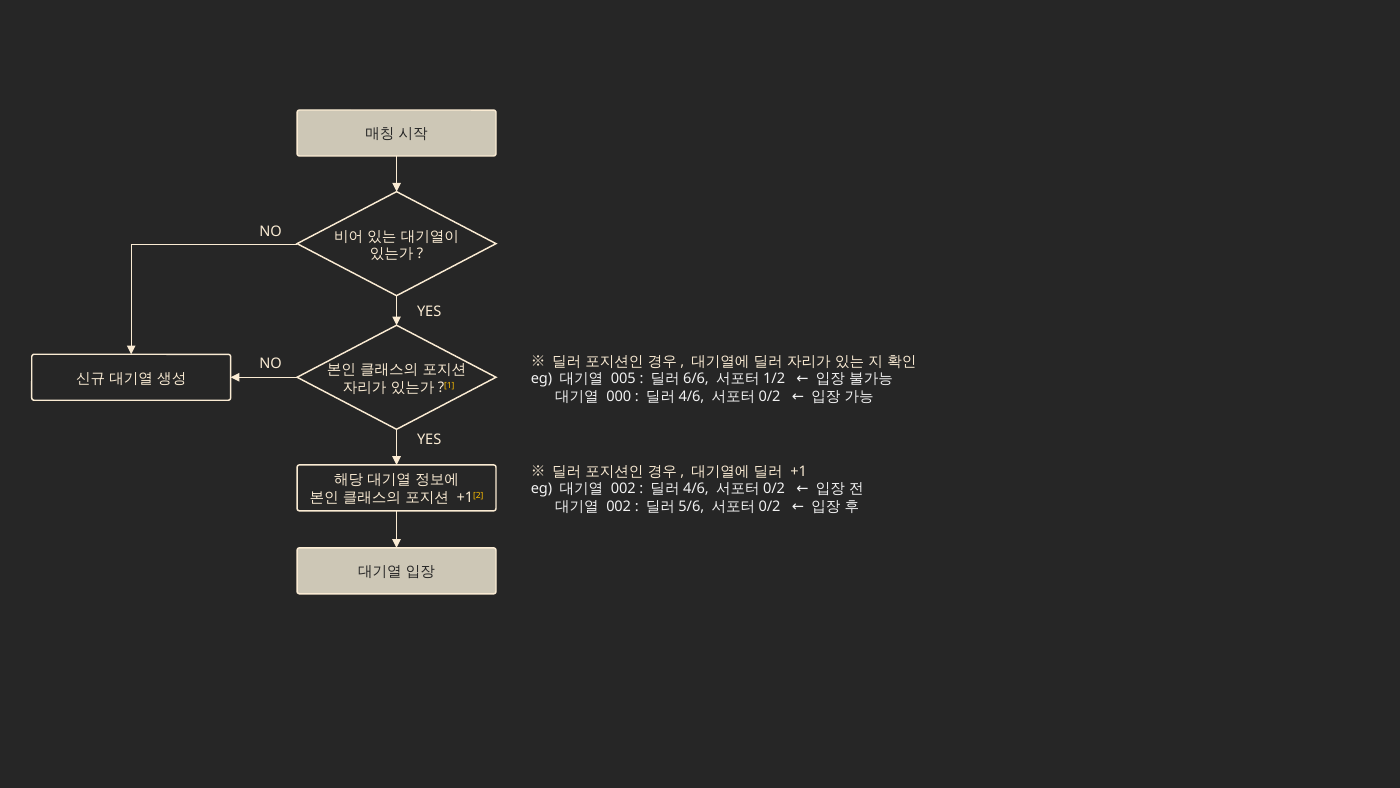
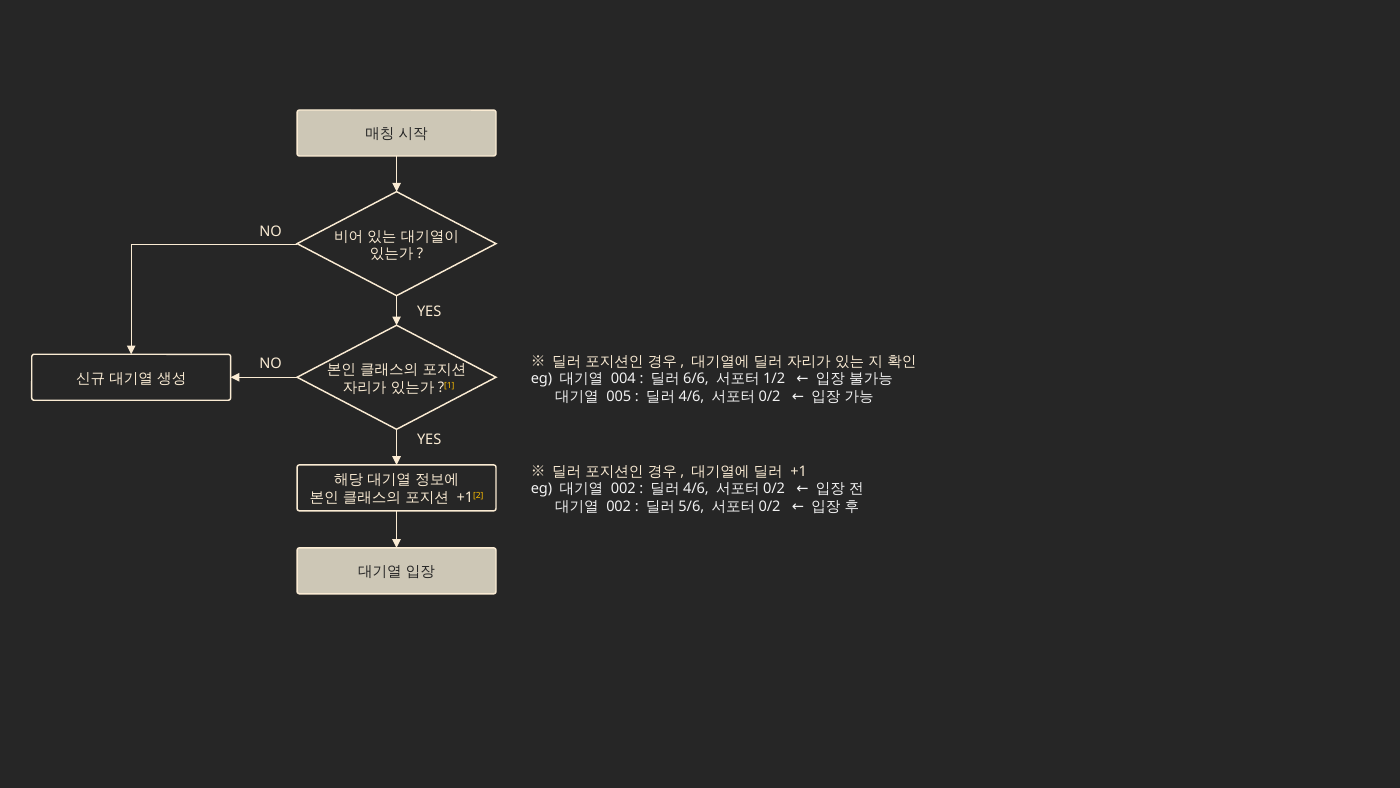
005: 005 -> 004
000: 000 -> 005
